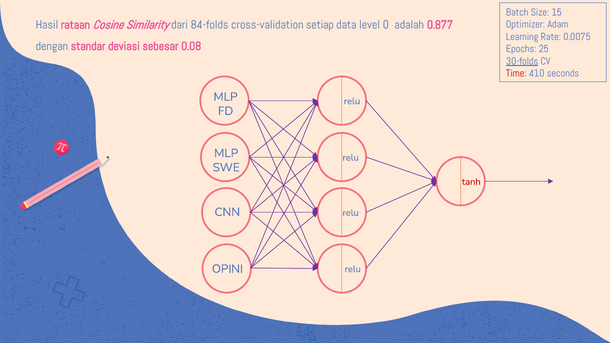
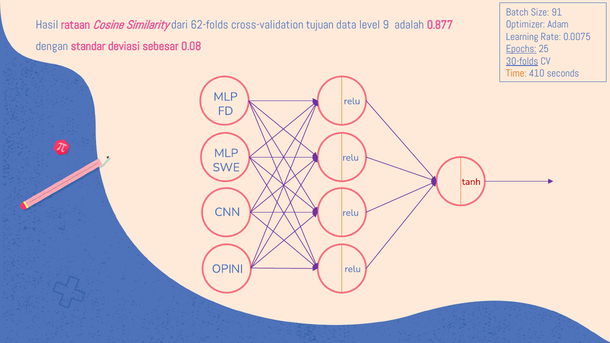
15: 15 -> 91
84-folds: 84-folds -> 62-folds
setiap: setiap -> tujuan
0: 0 -> 9
Epochs underline: none -> present
Time colour: red -> orange
